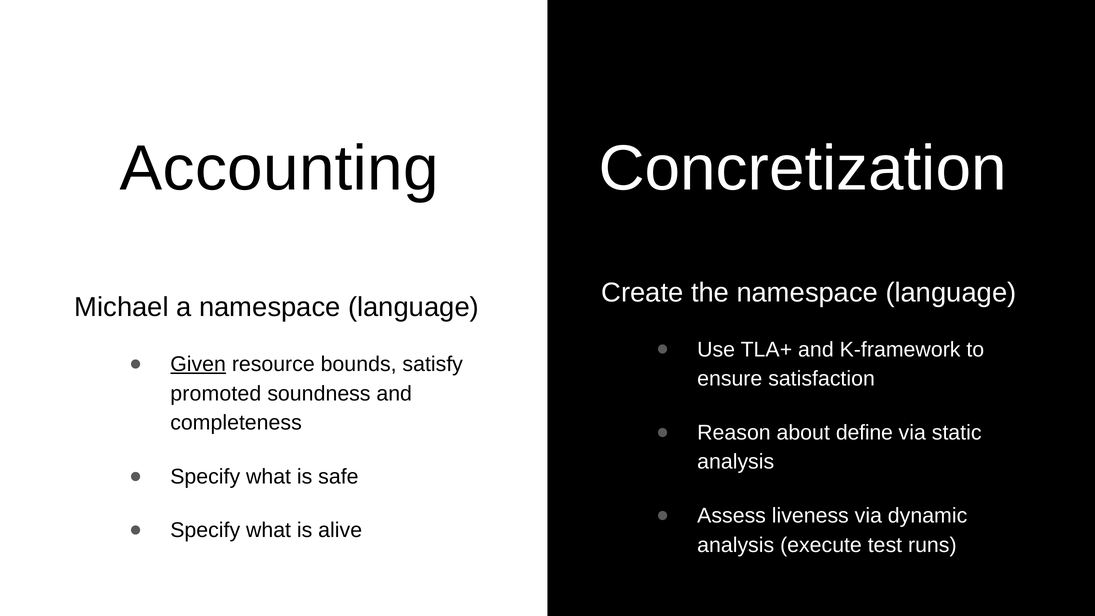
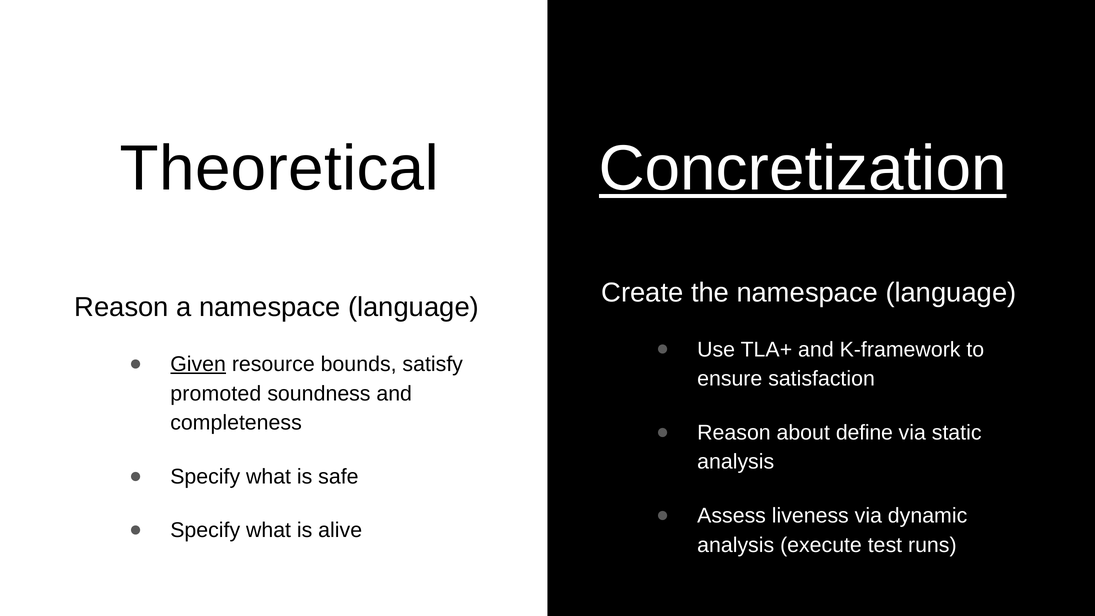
Accounting: Accounting -> Theoretical
Concretization underline: none -> present
Michael at (122, 307): Michael -> Reason
